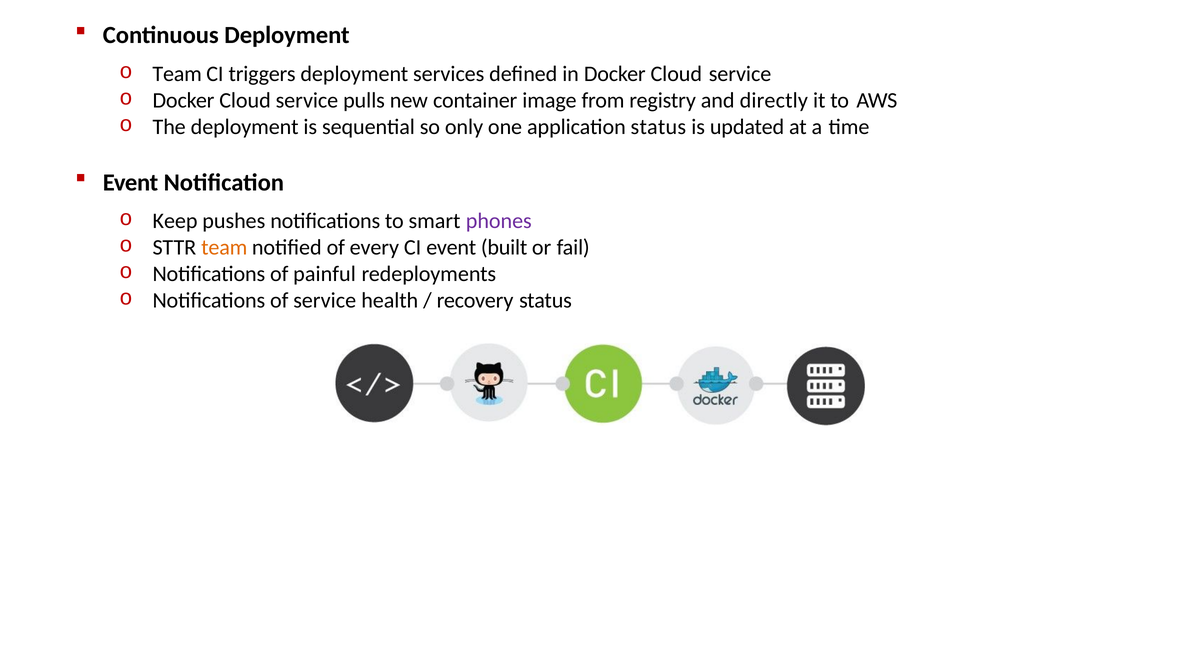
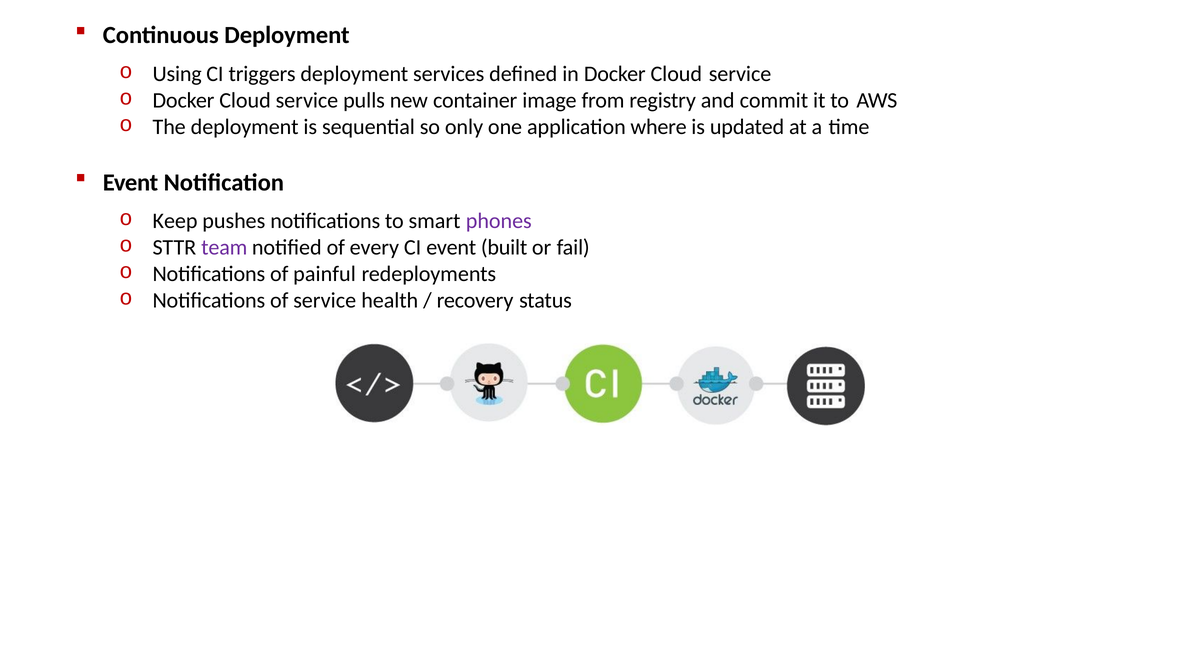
Team at (177, 74): Team -> Using
directly: directly -> commit
application status: status -> where
team at (224, 248) colour: orange -> purple
